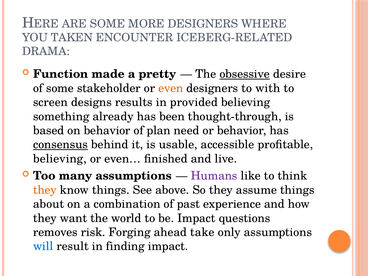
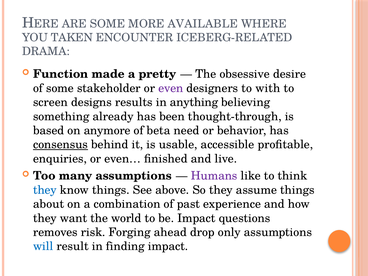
MORE DESIGNERS: DESIGNERS -> AVAILABLE
obsessive underline: present -> none
even colour: orange -> purple
provided: provided -> anything
on behavior: behavior -> anymore
plan: plan -> beta
believing at (60, 159): believing -> enquiries
they at (45, 190) colour: orange -> blue
take: take -> drop
